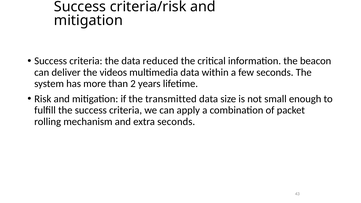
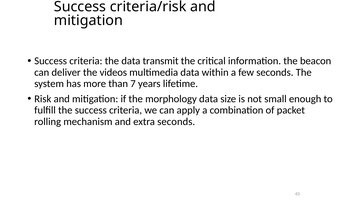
reduced: reduced -> transmit
2: 2 -> 7
transmitted: transmitted -> morphology
